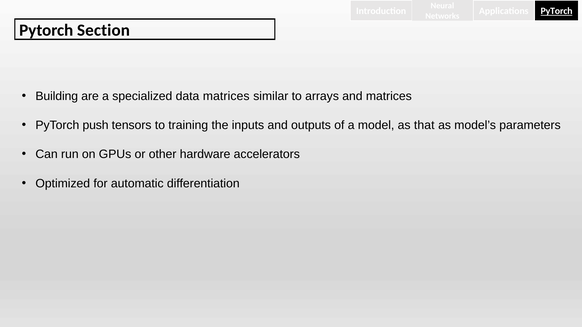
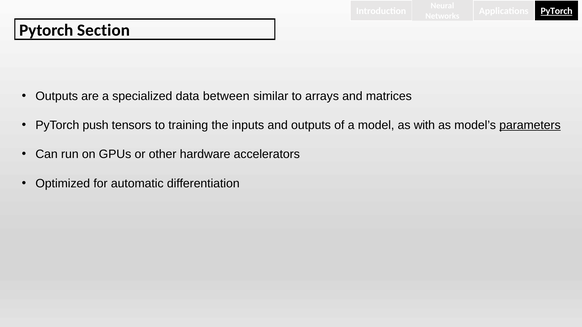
Building at (57, 96): Building -> Outputs
data matrices: matrices -> between
that: that -> with
parameters underline: none -> present
